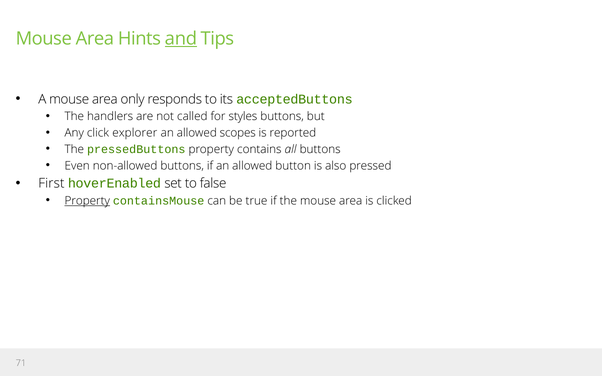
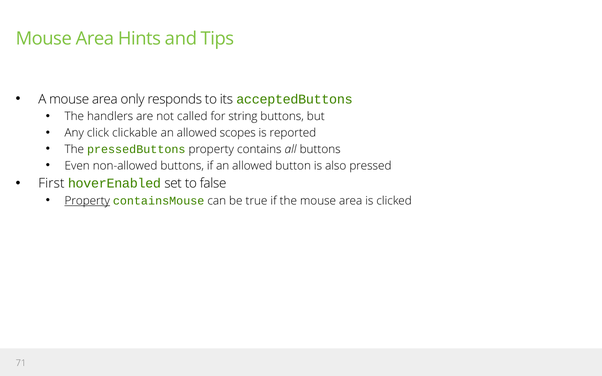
and underline: present -> none
styles: styles -> string
explorer: explorer -> clickable
